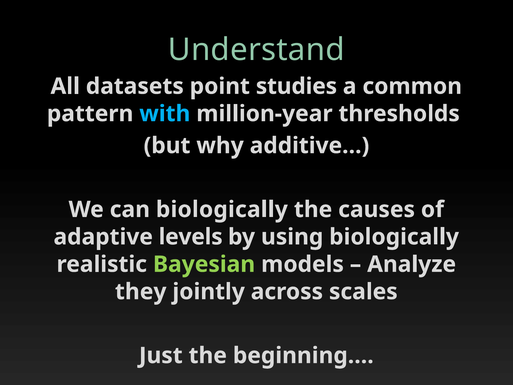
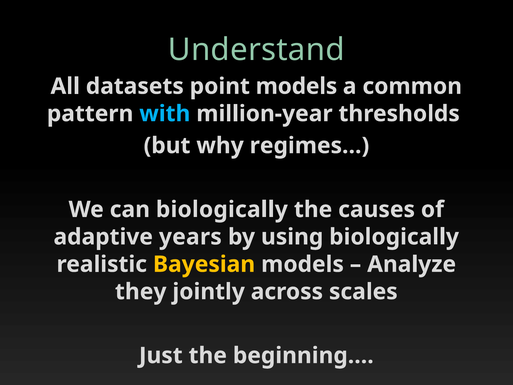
point studies: studies -> models
additive…: additive… -> regimes…
levels: levels -> years
Bayesian colour: light green -> yellow
